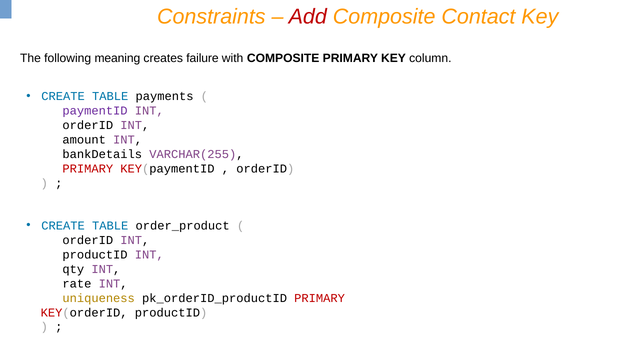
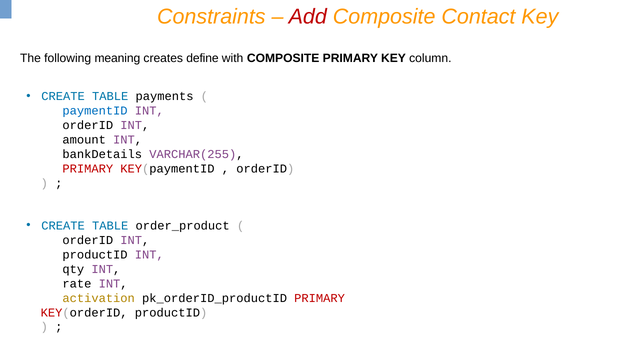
failure: failure -> define
paymentID colour: purple -> blue
uniqueness: uniqueness -> activation
